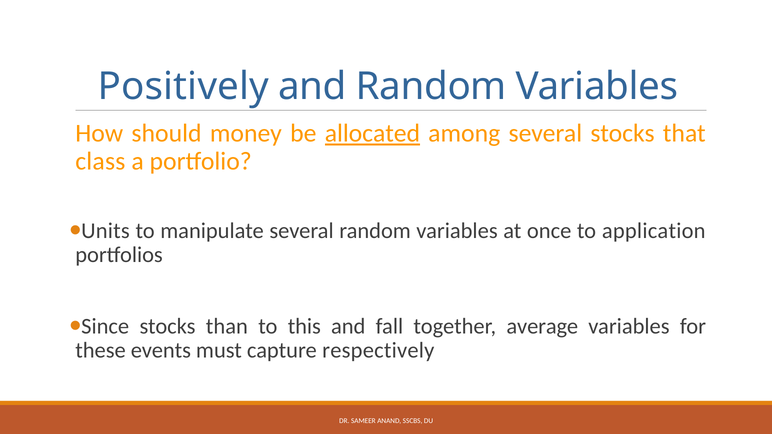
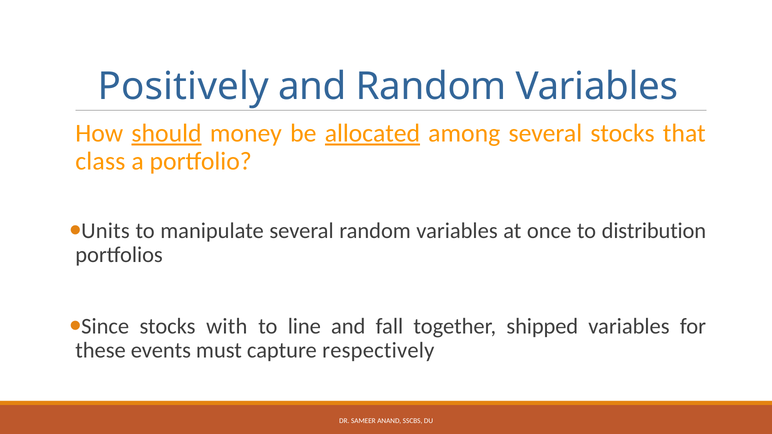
should underline: none -> present
application: application -> distribution
than: than -> with
this: this -> line
average: average -> shipped
